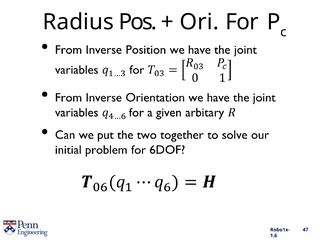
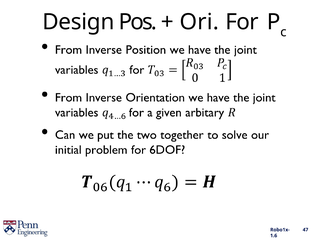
Radius: Radius -> Design
